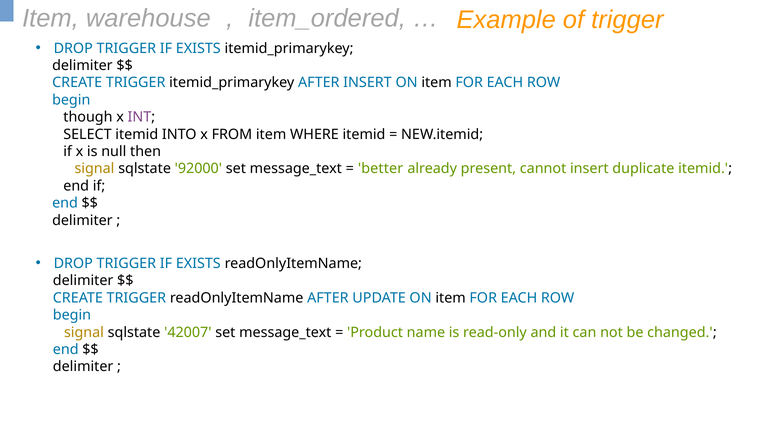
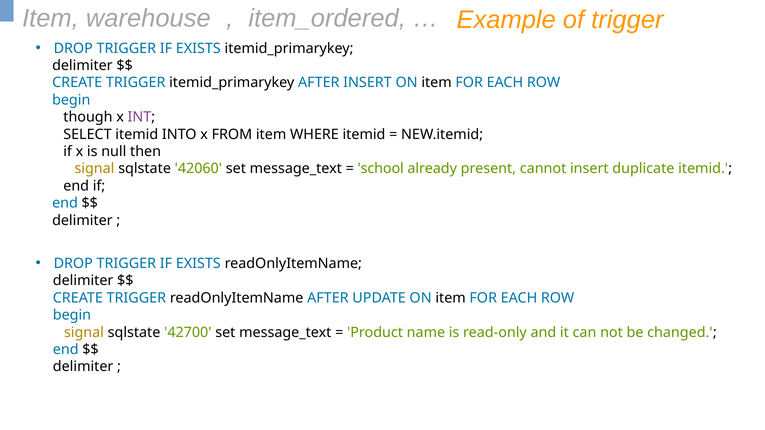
92000: 92000 -> 42060
better: better -> school
42007: 42007 -> 42700
